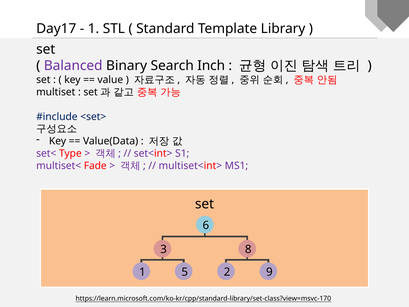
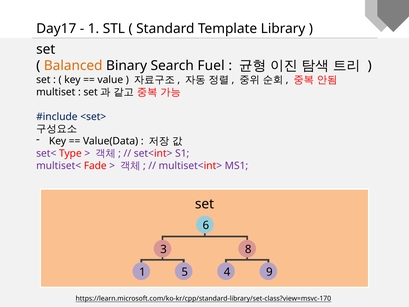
Balanced colour: purple -> orange
Inch: Inch -> Fuel
2: 2 -> 4
